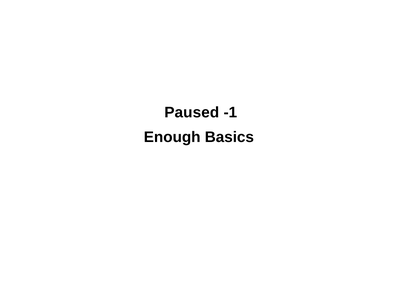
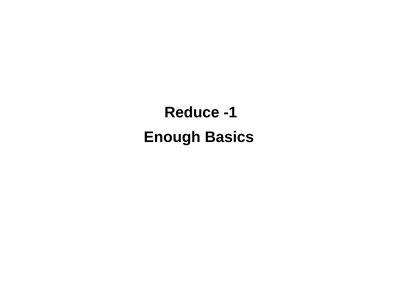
Paused: Paused -> Reduce
